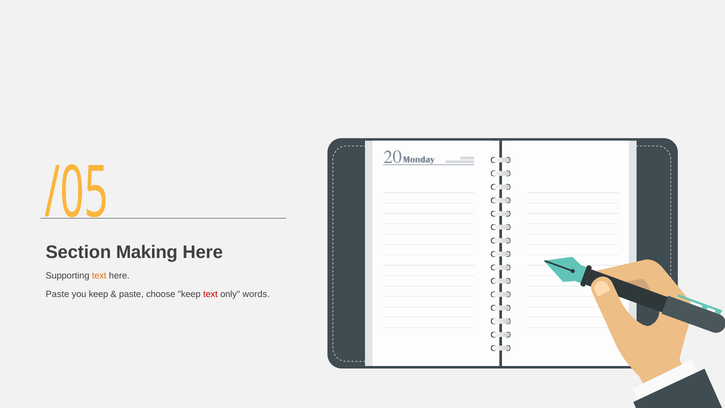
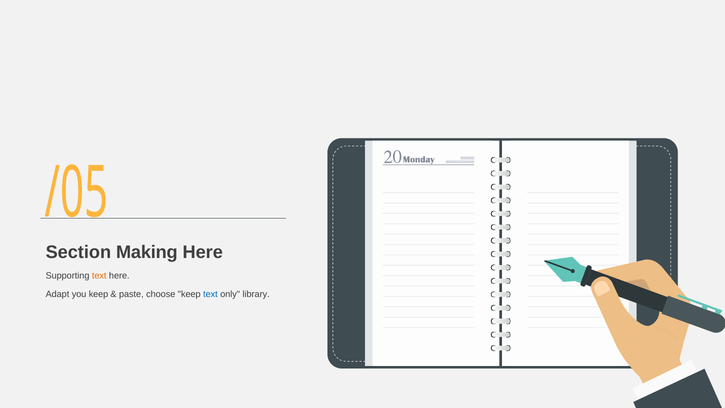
Paste at (57, 294): Paste -> Adapt
text at (210, 294) colour: red -> blue
words: words -> library
